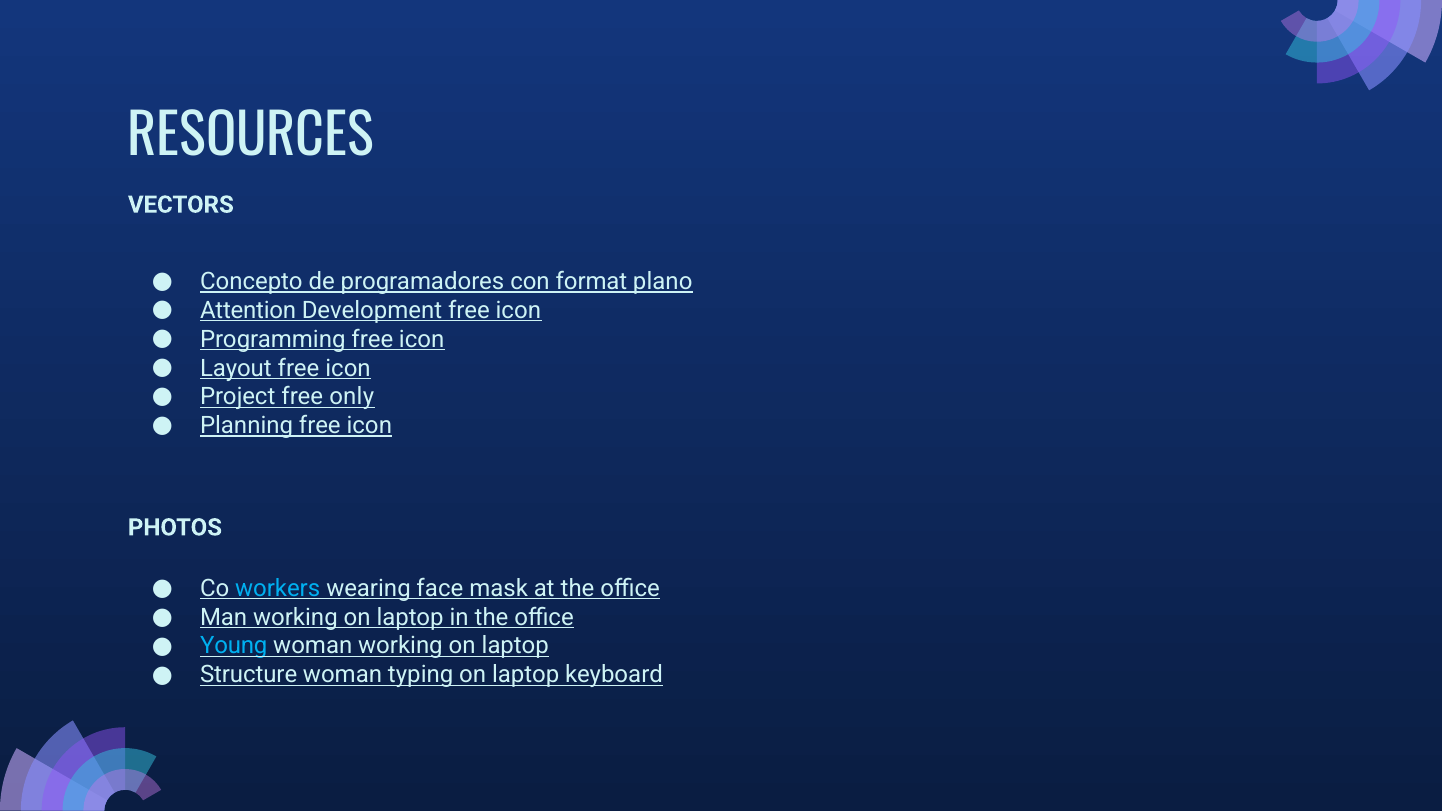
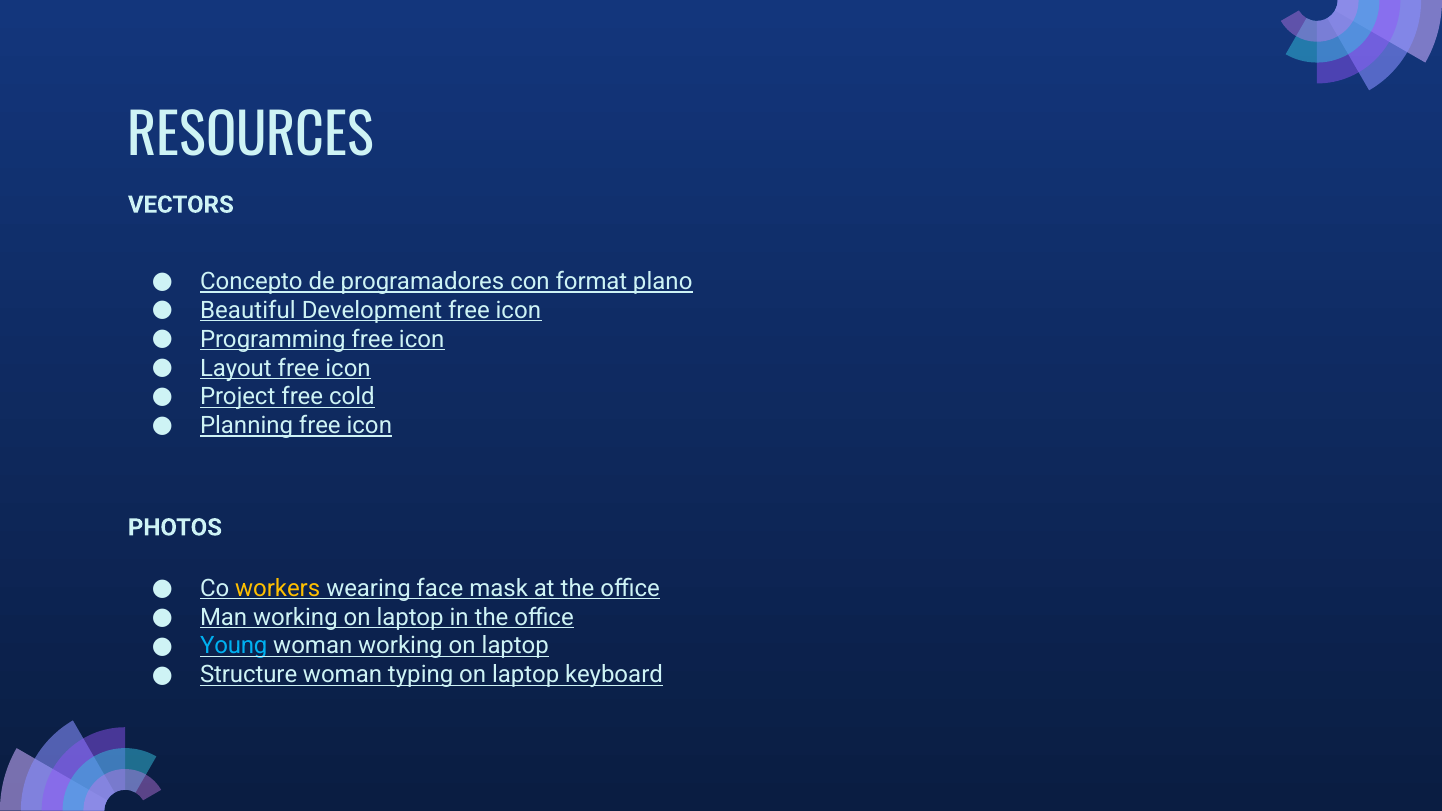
Attention: Attention -> Beautiful
only: only -> cold
workers colour: light blue -> yellow
